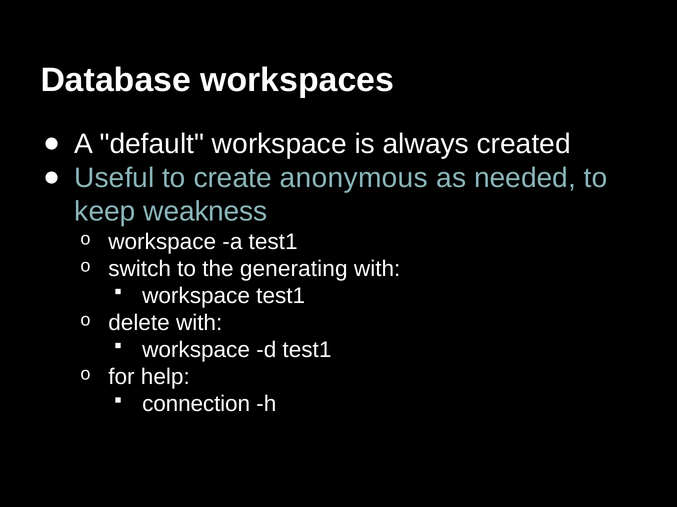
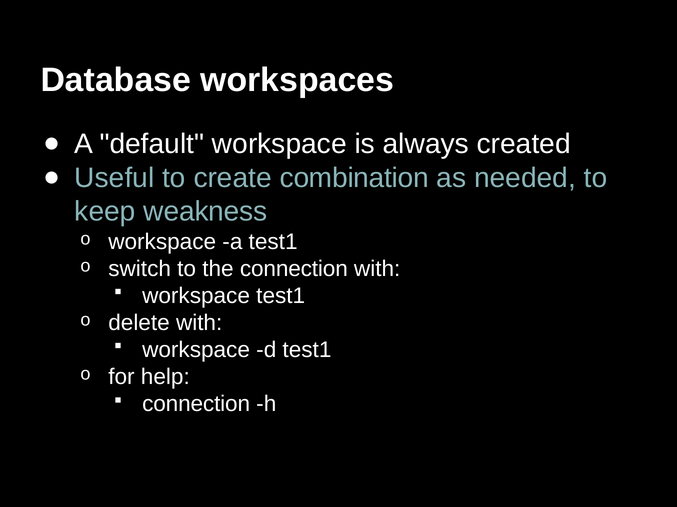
anonymous: anonymous -> combination
the generating: generating -> connection
